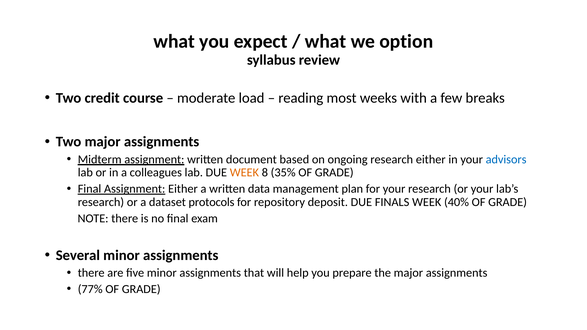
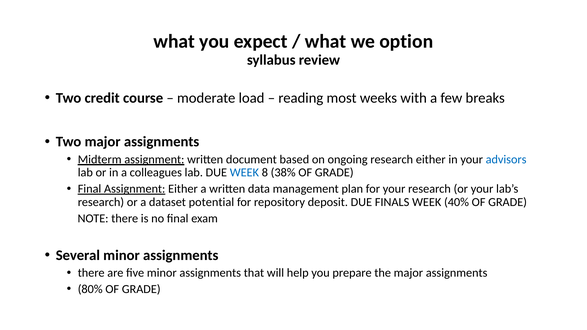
WEEK at (244, 173) colour: orange -> blue
35%: 35% -> 38%
protocols: protocols -> potential
77%: 77% -> 80%
